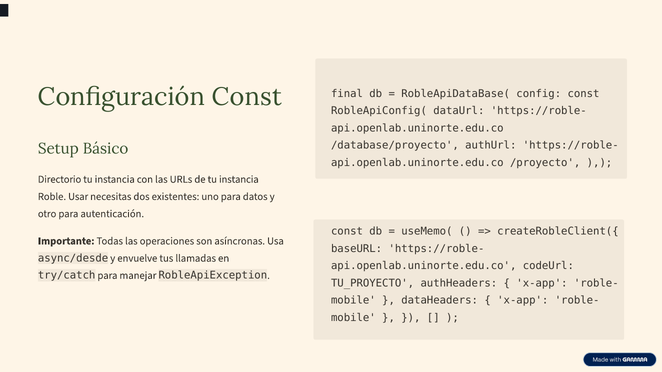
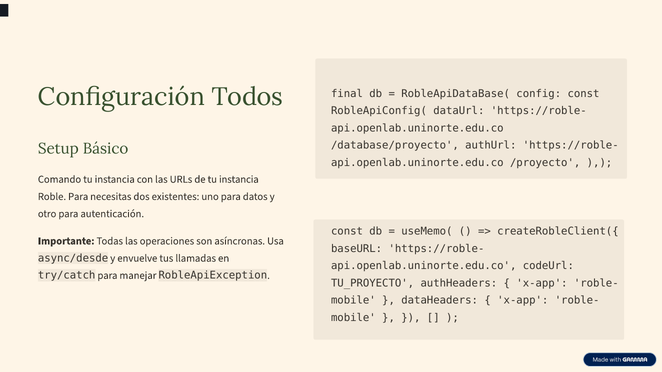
Configuración Const: Const -> Todos
Directorio: Directorio -> Comando
Roble Usar: Usar -> Para
